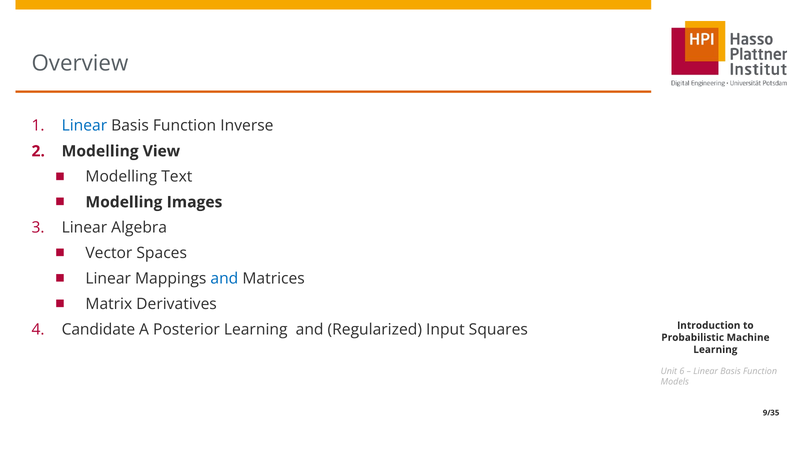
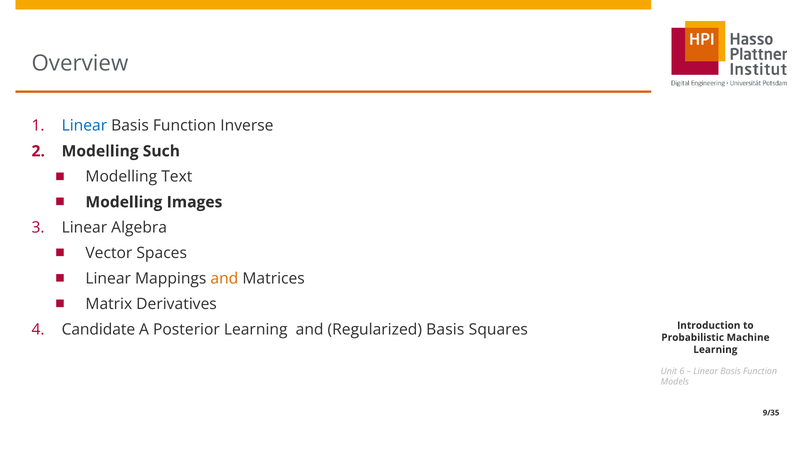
View: View -> Such
and at (224, 278) colour: blue -> orange
Regularized Input: Input -> Basis
